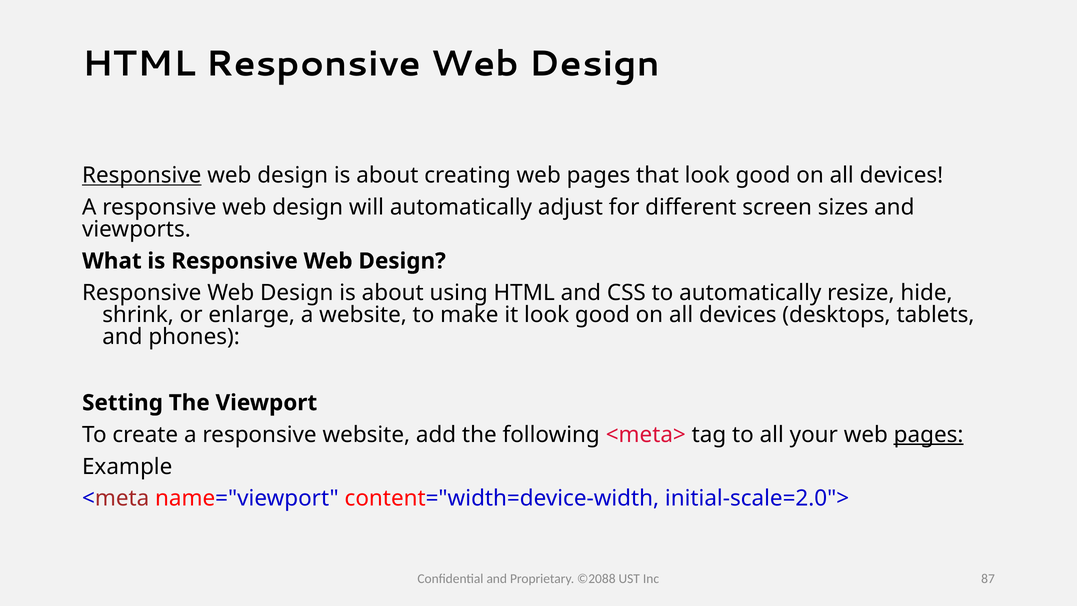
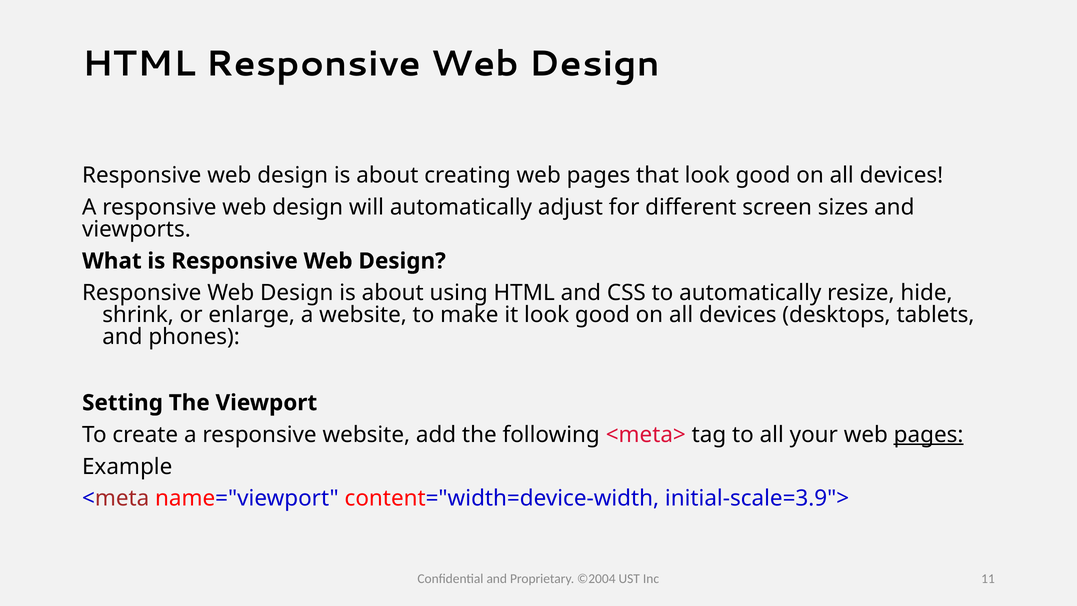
Responsive at (142, 175) underline: present -> none
initial-scale=2.0">: initial-scale=2.0"> -> initial-scale=3.9">
©2088: ©2088 -> ©2004
87: 87 -> 11
